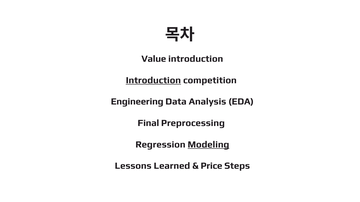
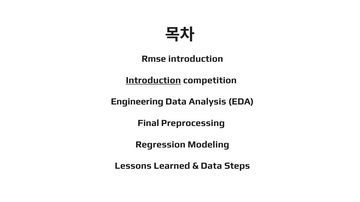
Value: Value -> Rmse
Modeling underline: present -> none
Price at (211, 166): Price -> Data
